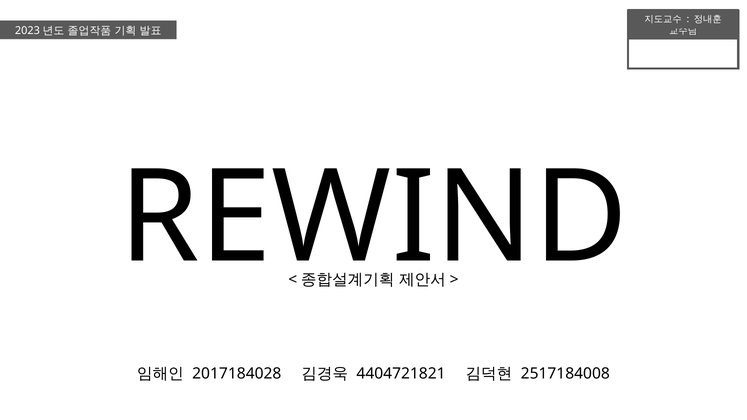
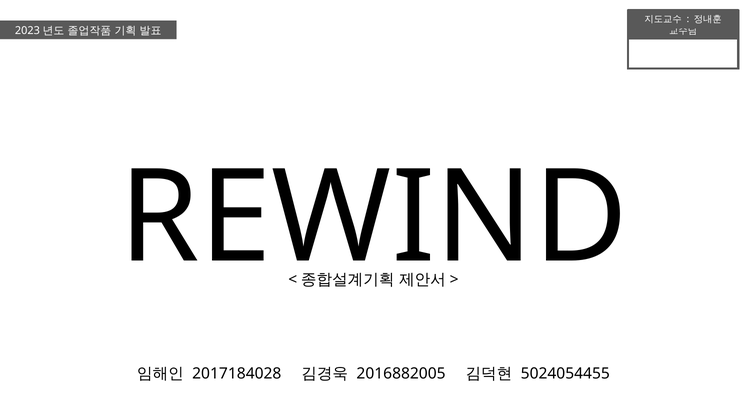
4404721821: 4404721821 -> 2016882005
2517184008: 2517184008 -> 5024054455
